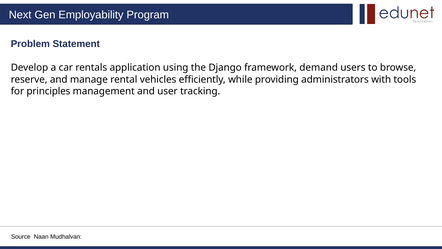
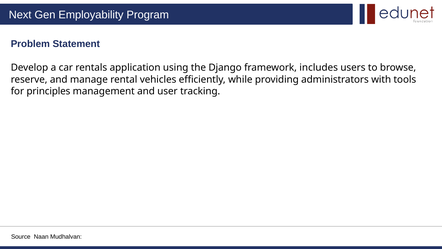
demand: demand -> includes
